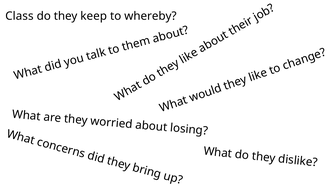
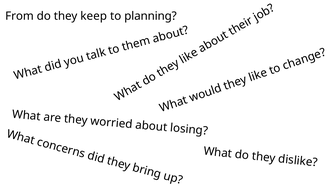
Class: Class -> From
whereby: whereby -> planning
